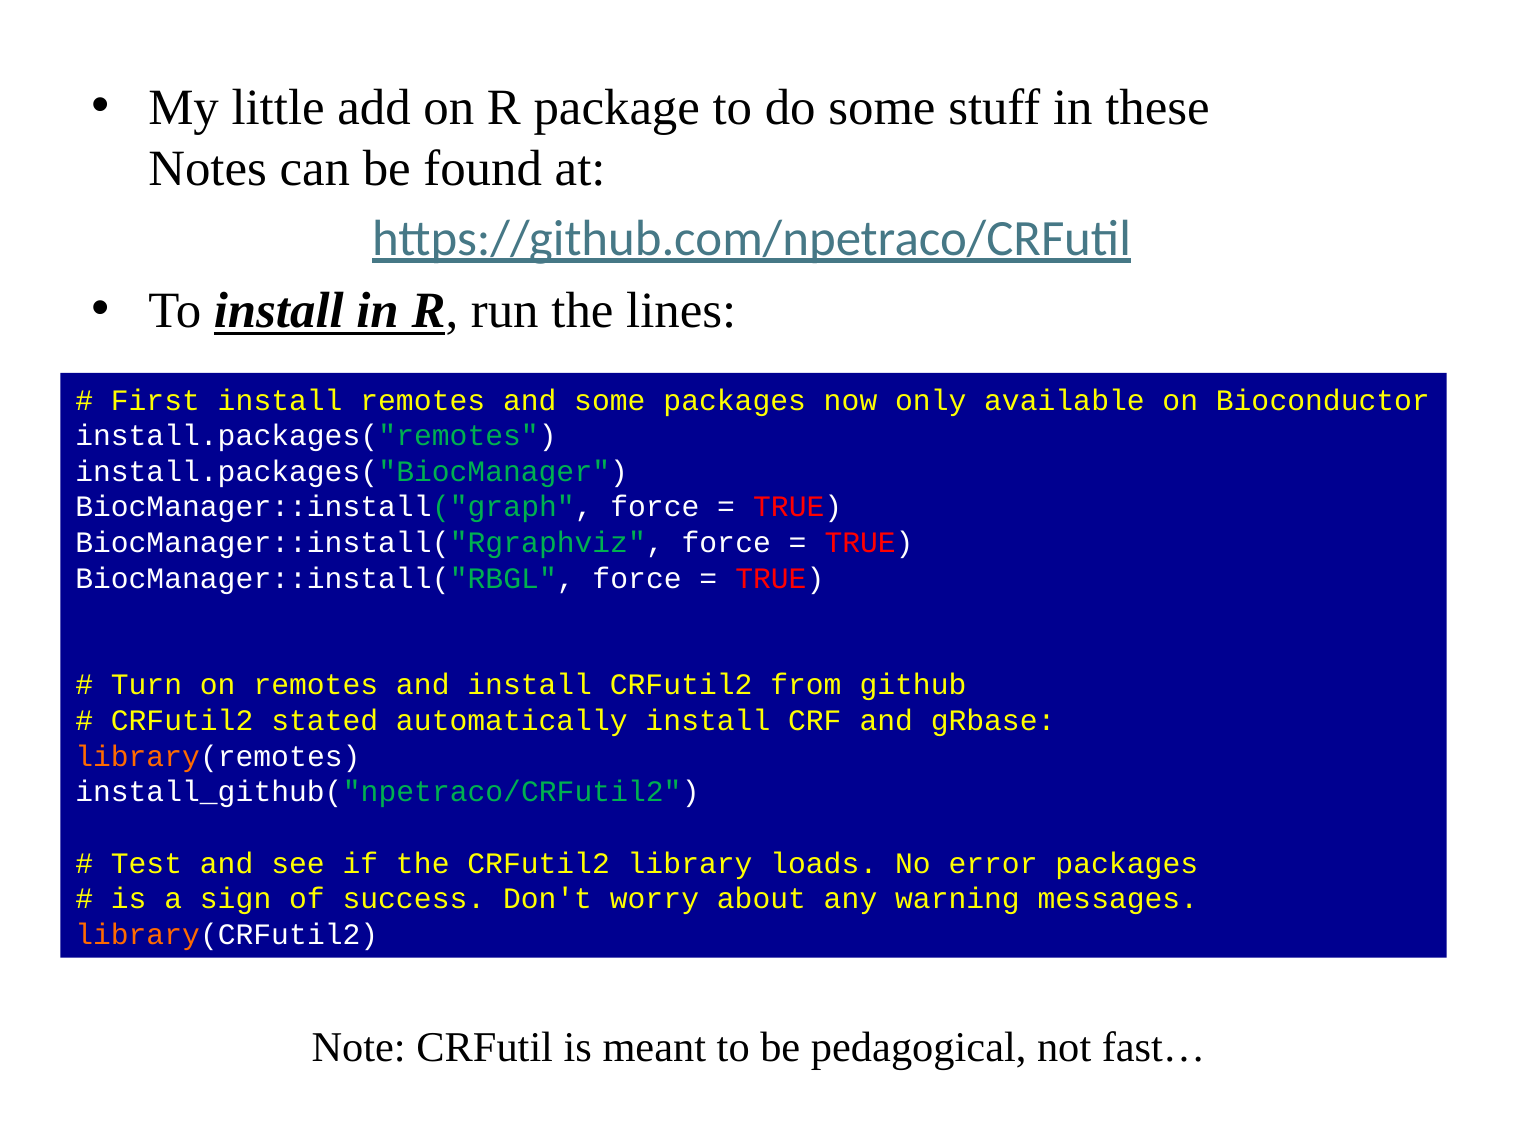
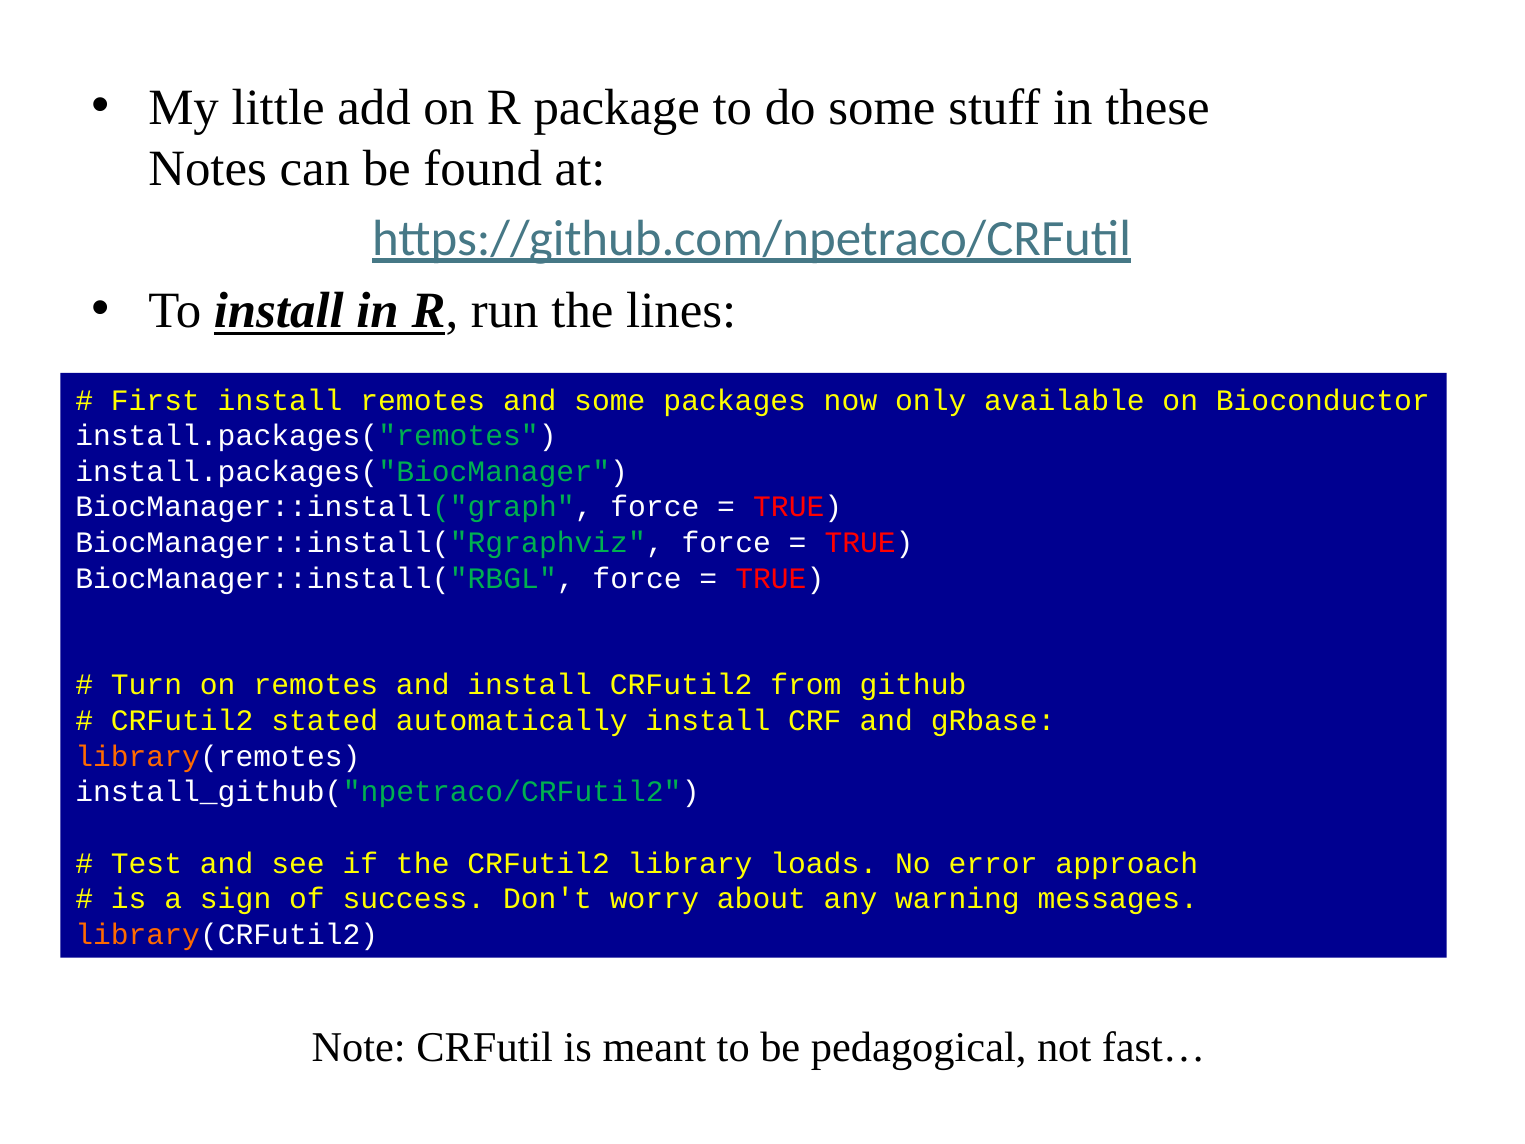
error packages: packages -> approach
